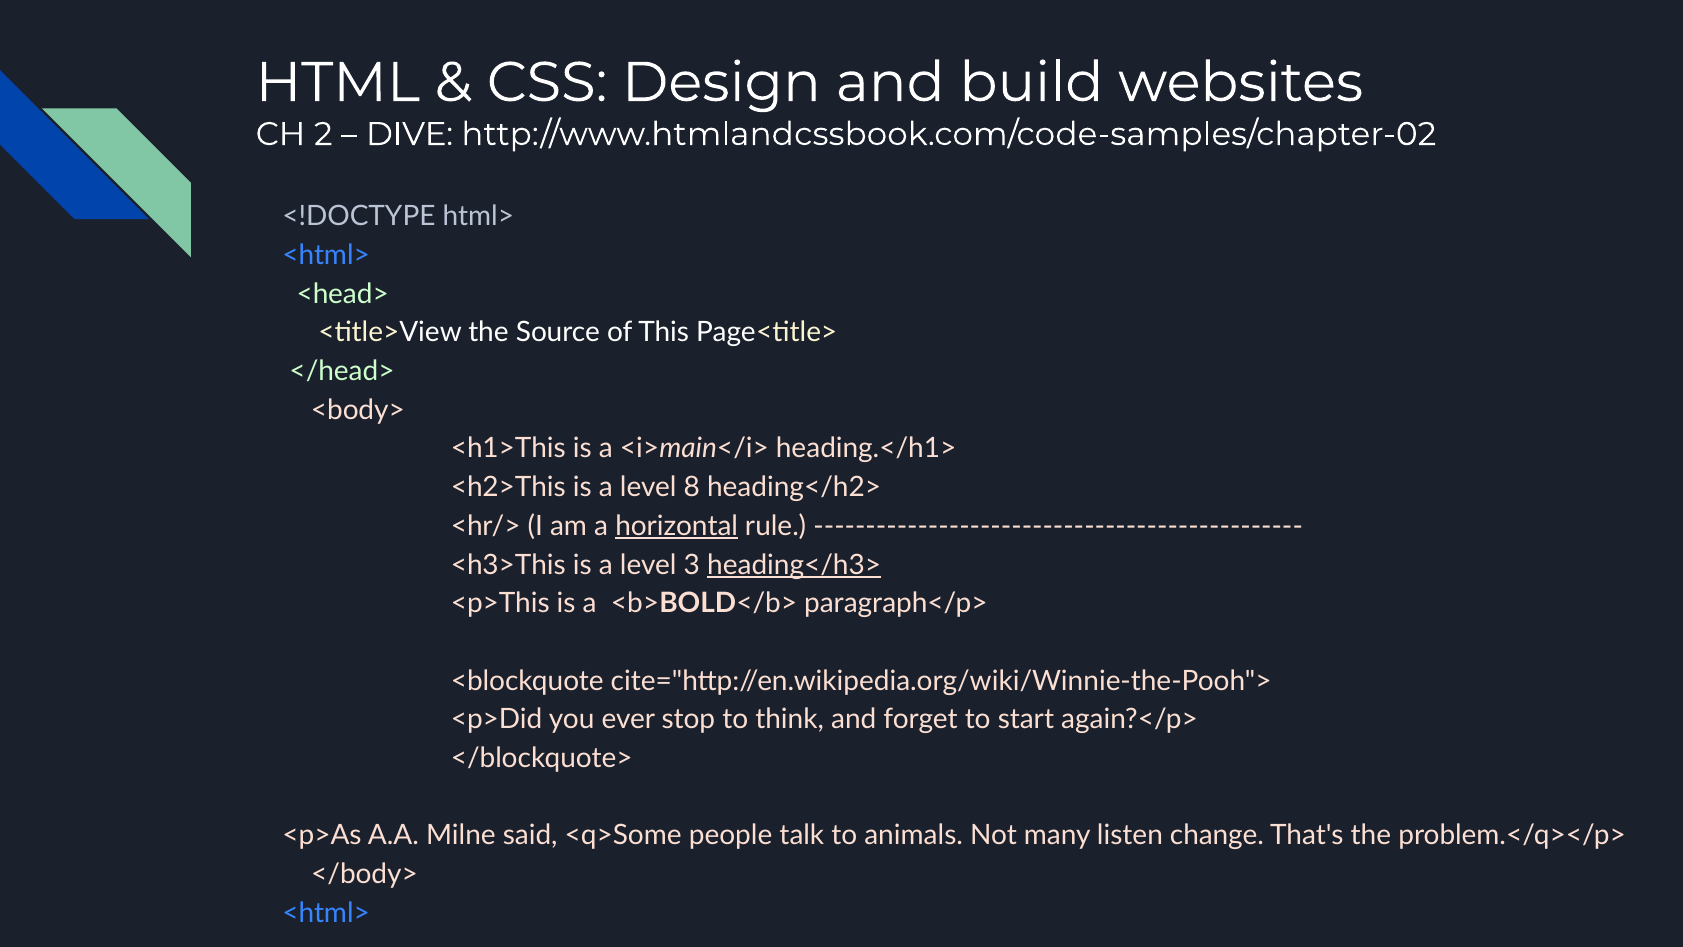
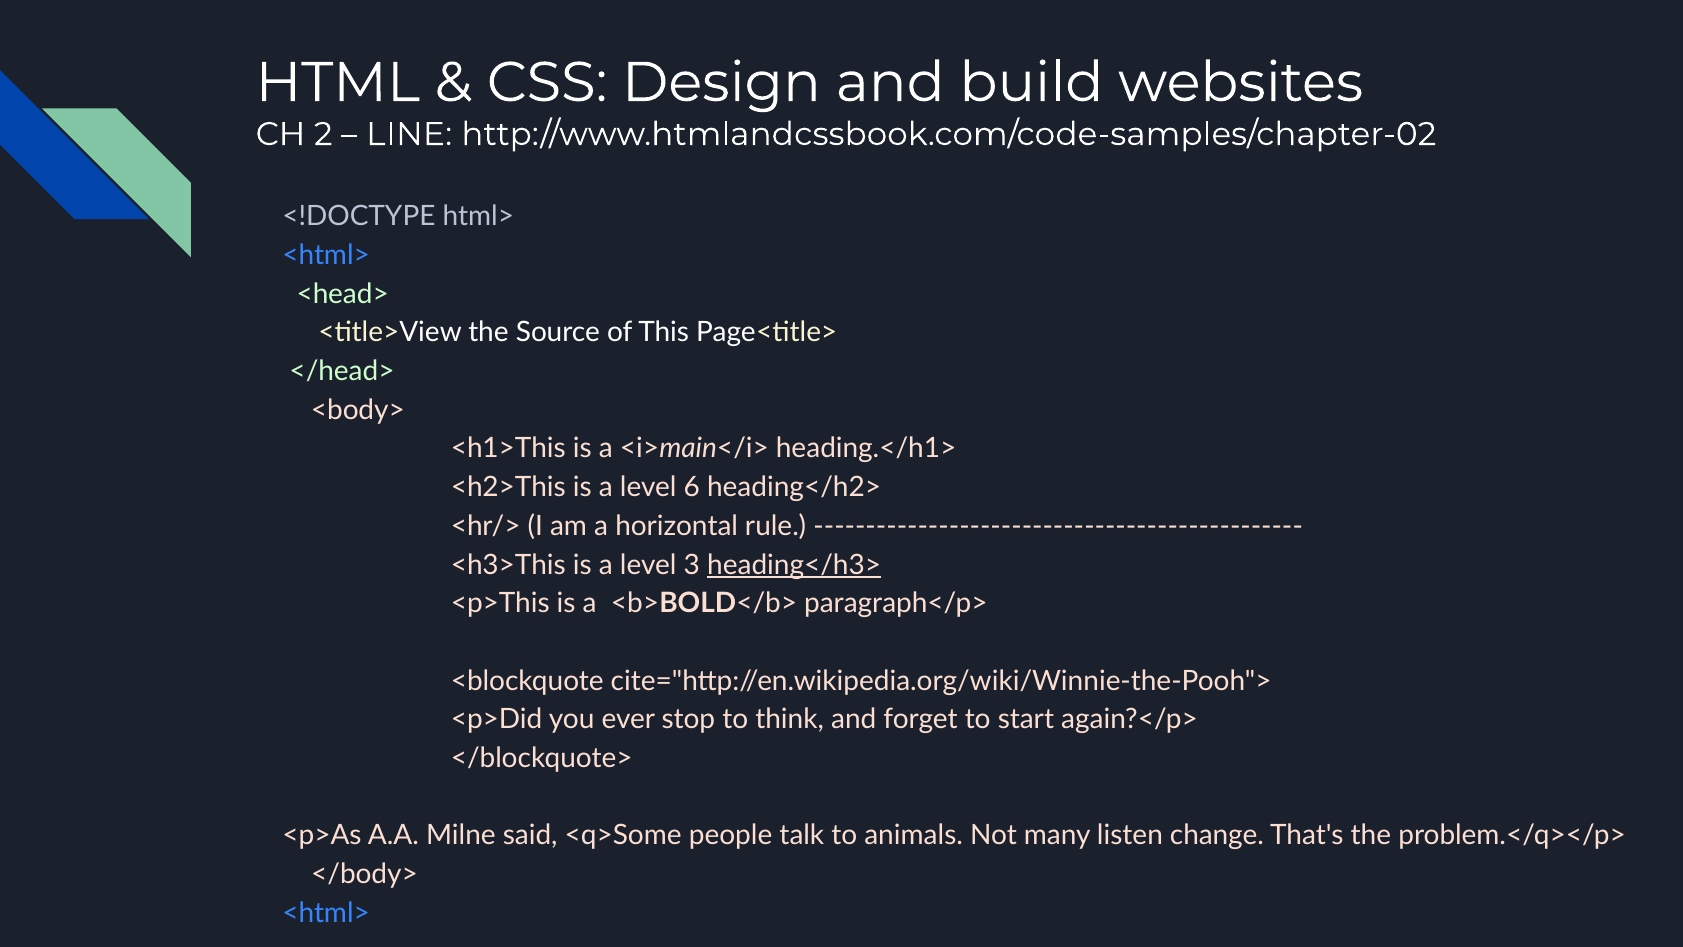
DIVE: DIVE -> LINE
8: 8 -> 6
horizontal underline: present -> none
